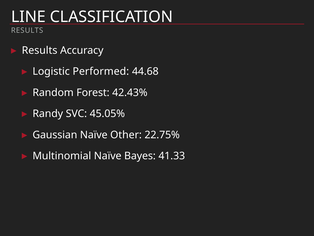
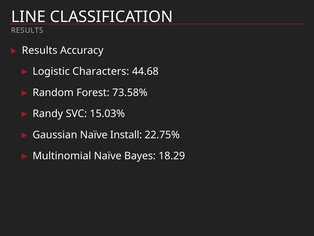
Performed: Performed -> Characters
42.43%: 42.43% -> 73.58%
45.05%: 45.05% -> 15.03%
Other: Other -> Install
41.33: 41.33 -> 18.29
